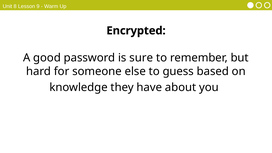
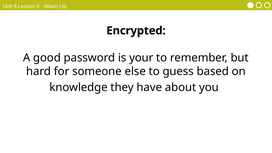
sure: sure -> your
